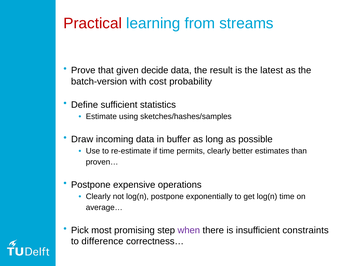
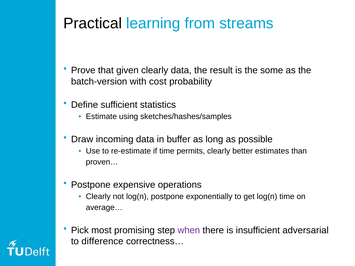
Practical colour: red -> black
given decide: decide -> clearly
latest: latest -> some
constraints: constraints -> adversarial
